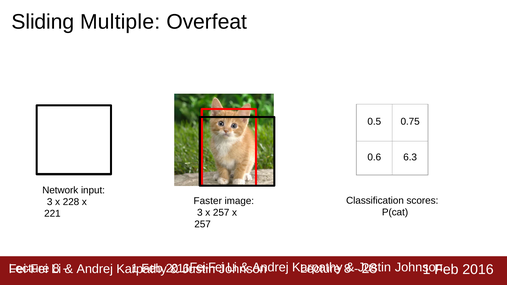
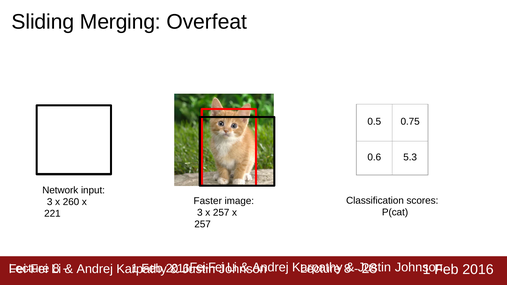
Multiple: Multiple -> Merging
6.3: 6.3 -> 5.3
228: 228 -> 260
